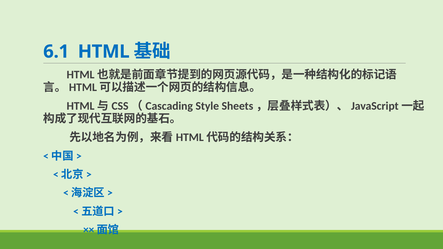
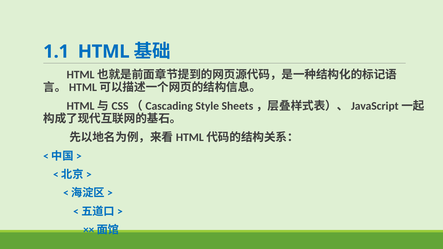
6.1: 6.1 -> 1.1
